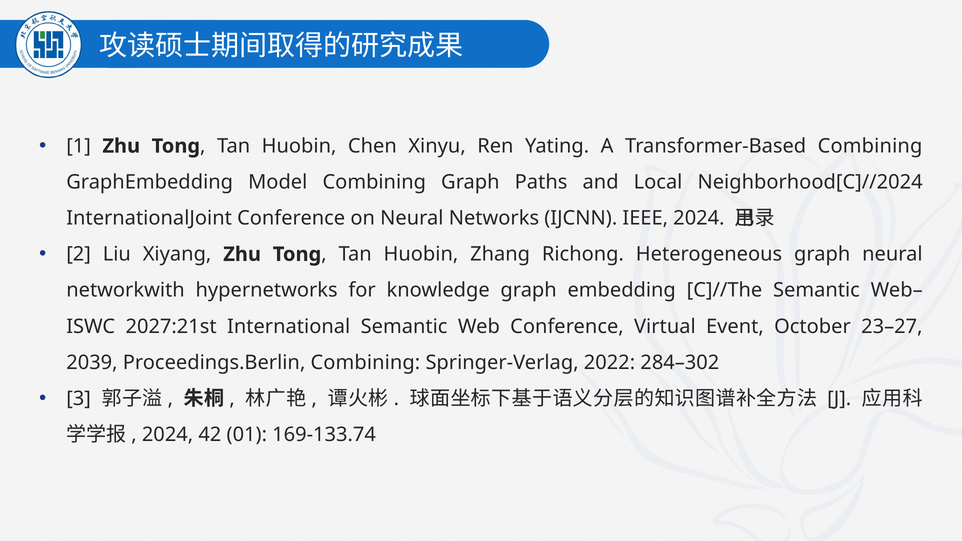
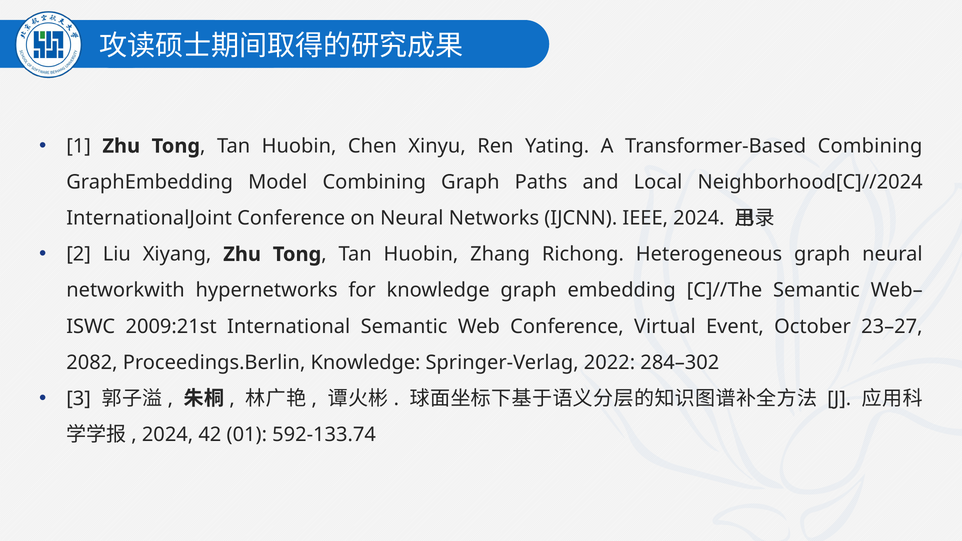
2027:21st: 2027:21st -> 2009:21st
2039: 2039 -> 2082
Proceedings.Berlin Combining: Combining -> Knowledge
169-133.74: 169-133.74 -> 592-133.74
